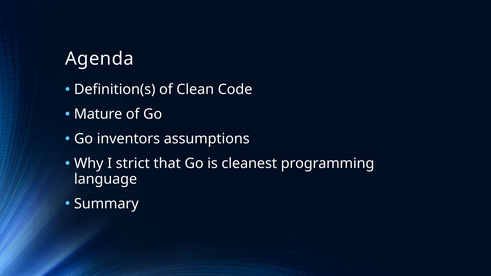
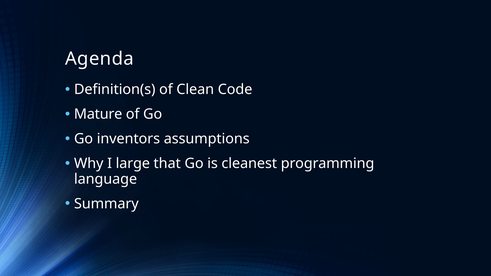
strict: strict -> large
